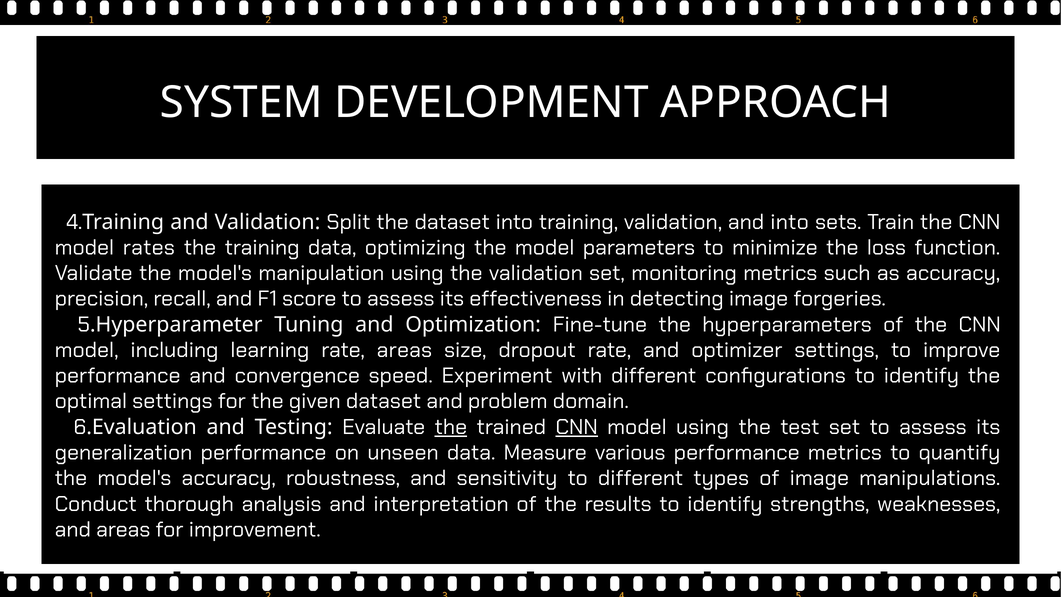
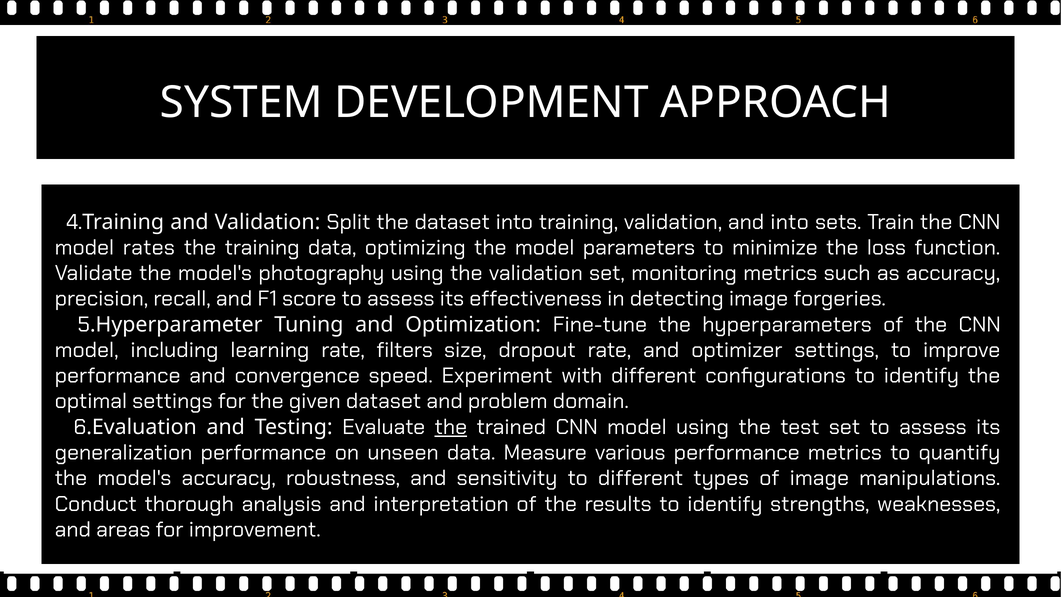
manipulation: manipulation -> photography
rate areas: areas -> filters
CNN at (577, 427) underline: present -> none
